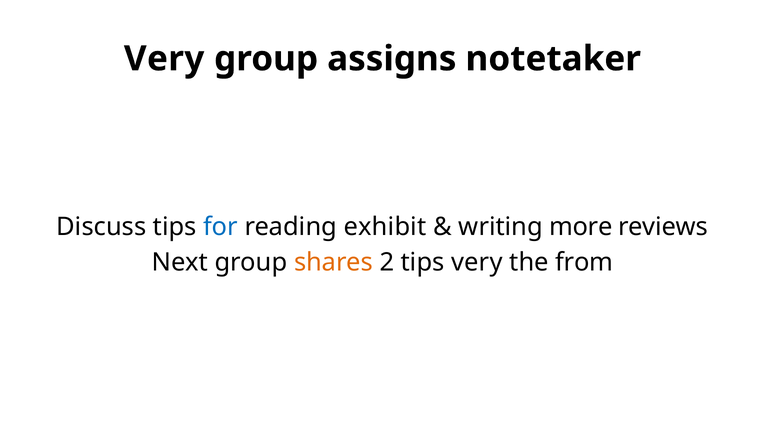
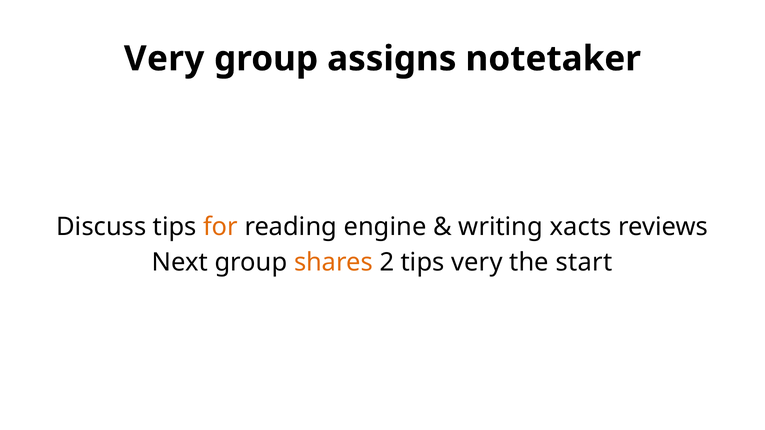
for colour: blue -> orange
exhibit: exhibit -> engine
more: more -> xacts
from: from -> start
